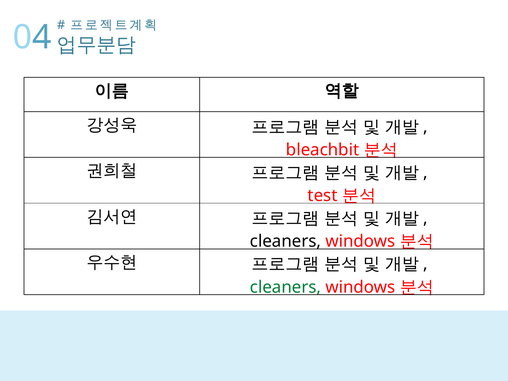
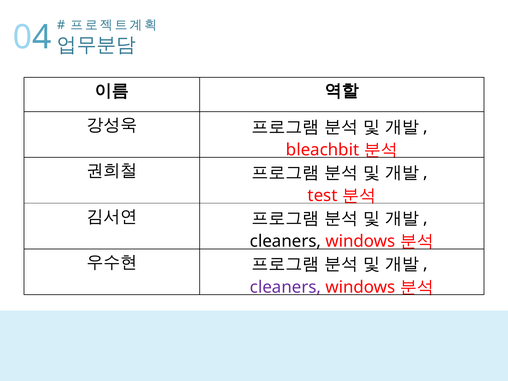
cleaners at (285, 287) colour: green -> purple
